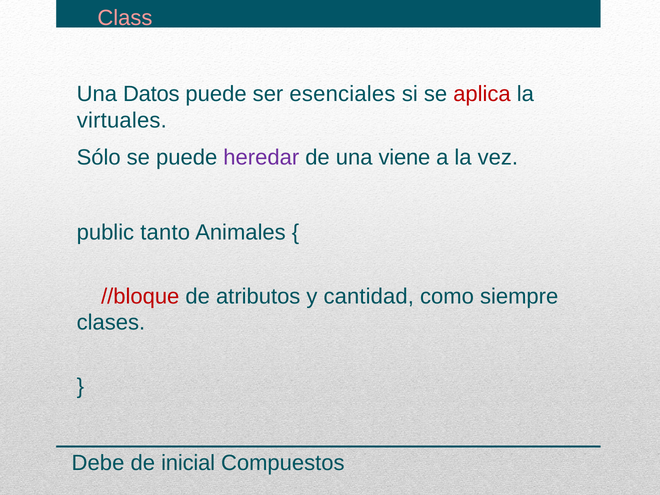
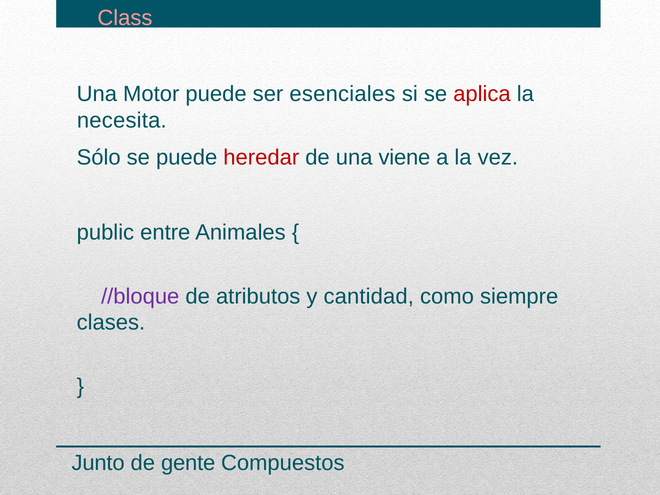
Datos: Datos -> Motor
virtuales: virtuales -> necesita
heredar colour: purple -> red
tanto: tanto -> entre
//bloque colour: red -> purple
Debe: Debe -> Junto
inicial: inicial -> gente
